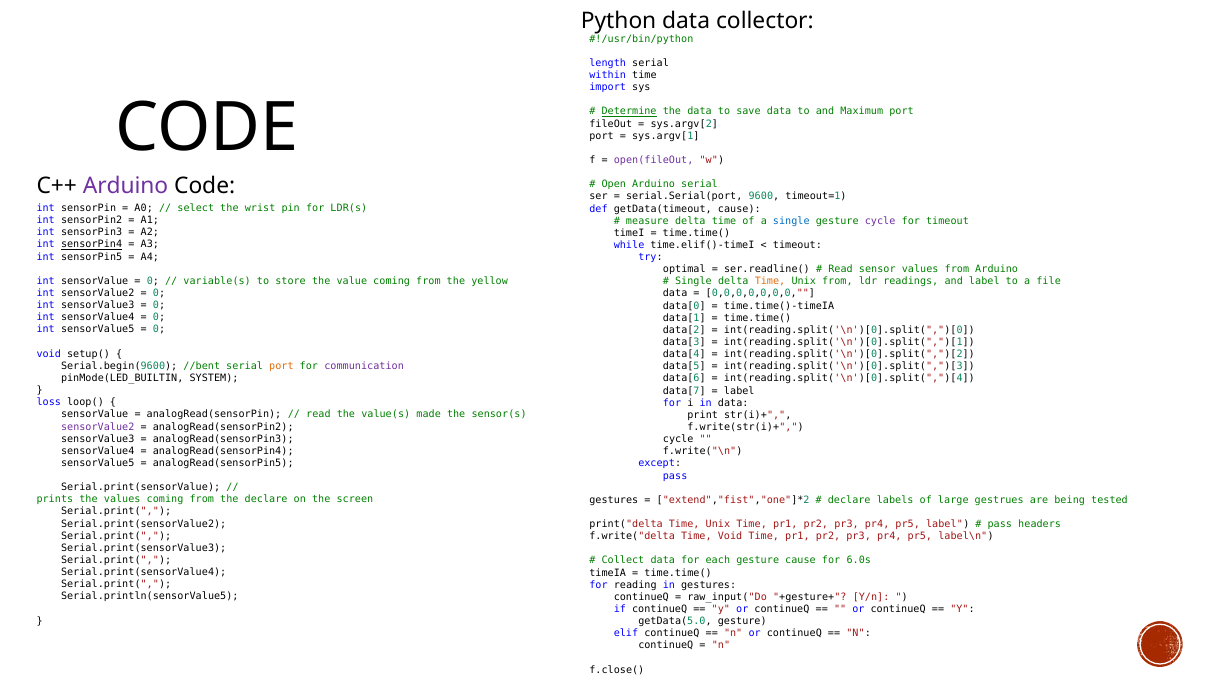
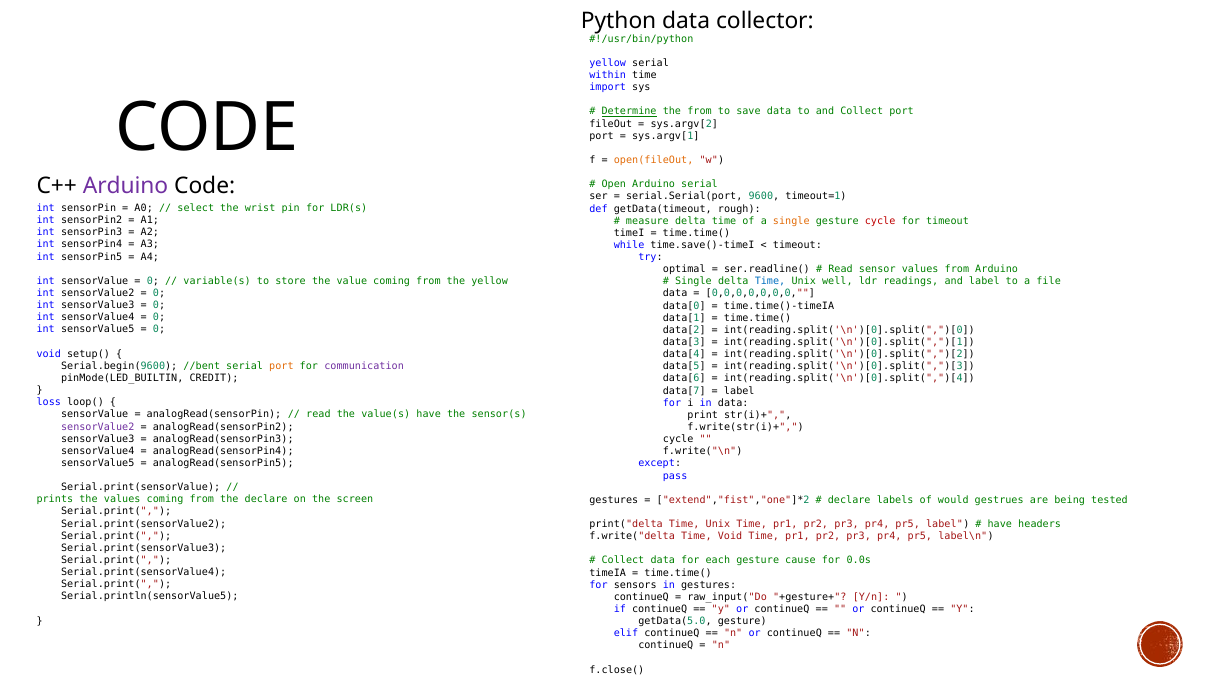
length at (608, 63): length -> yellow
the data: data -> from
and Maximum: Maximum -> Collect
open(fileOut colour: purple -> orange
getData(timeout cause: cause -> rough
single at (791, 221) colour: blue -> orange
cycle at (880, 221) colour: purple -> red
sensorPin4 underline: present -> none
time.elif()-timeI: time.elif()-timeI -> time.save()-timeI
Time at (770, 281) colour: orange -> blue
Unix from: from -> well
SYSTEM: SYSTEM -> CREDIT
value(s made: made -> have
large: large -> would
pass at (1000, 524): pass -> have
6.0s: 6.0s -> 0.0s
reading: reading -> sensors
